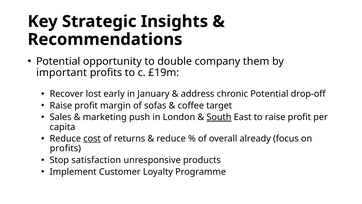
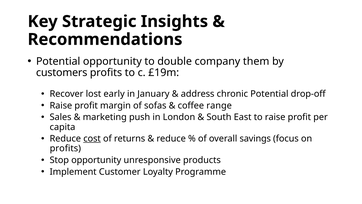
important: important -> customers
target: target -> range
South underline: present -> none
already: already -> savings
Stop satisfaction: satisfaction -> opportunity
